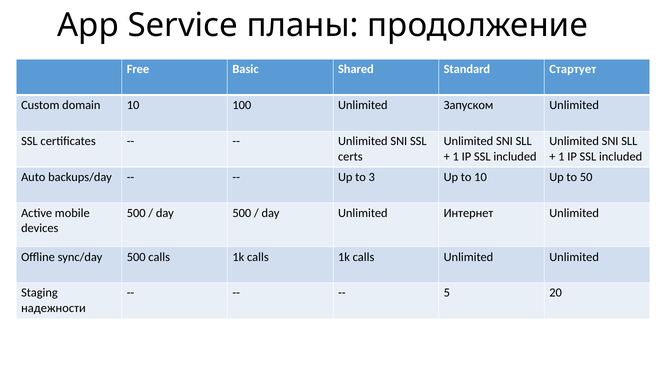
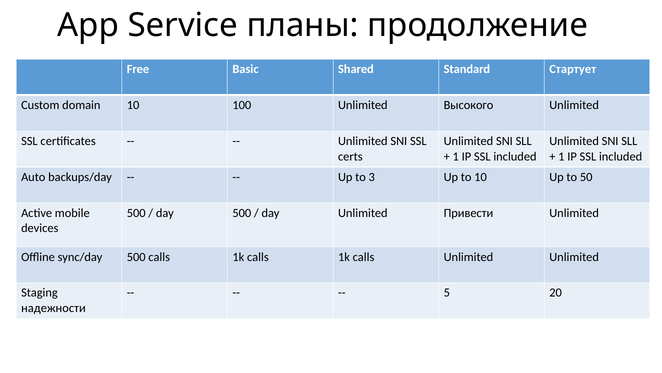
Запуском: Запуском -> Высокого
Интернет: Интернет -> Привести
